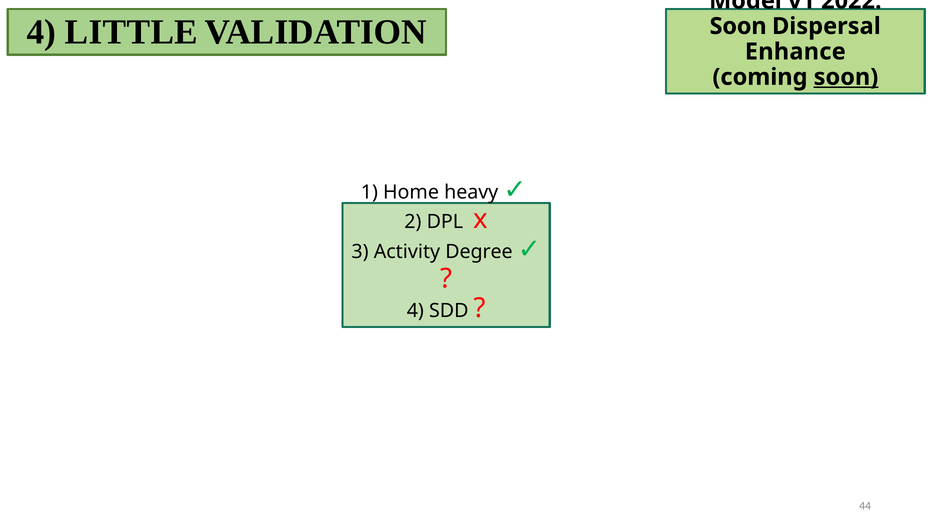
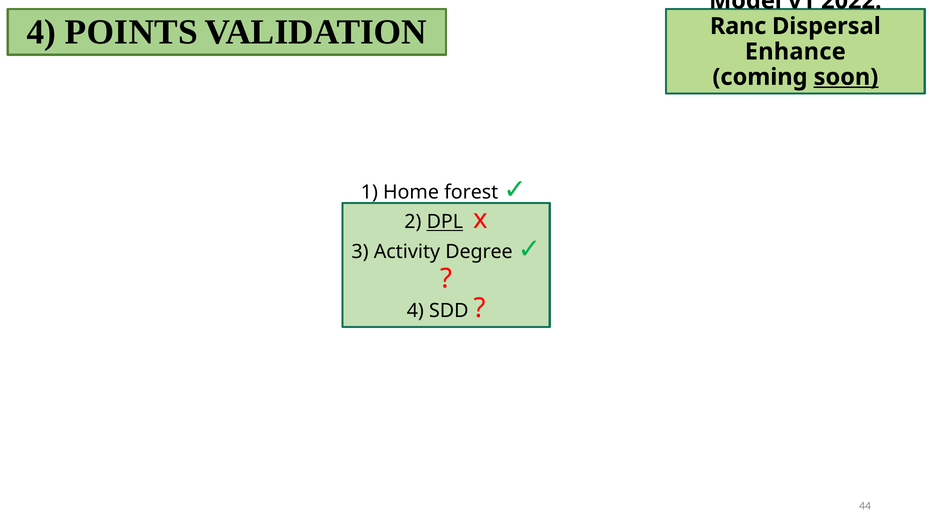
LITTLE: LITTLE -> POINTS
Soon at (738, 26): Soon -> Ranc
heavy: heavy -> forest
DPL underline: none -> present
